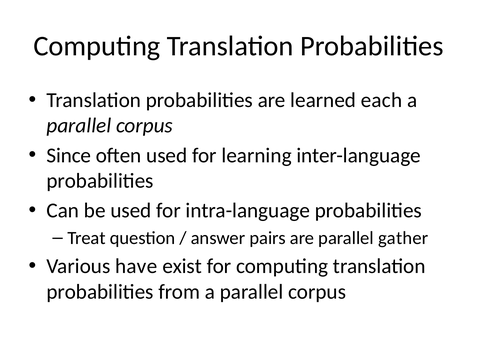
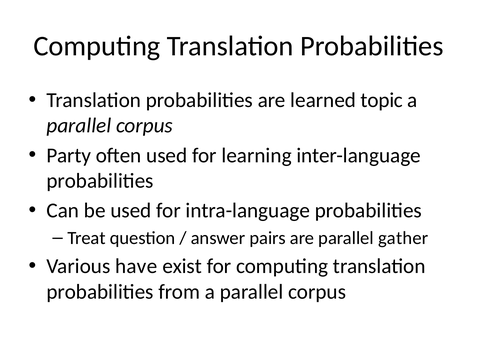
each: each -> topic
Since: Since -> Party
